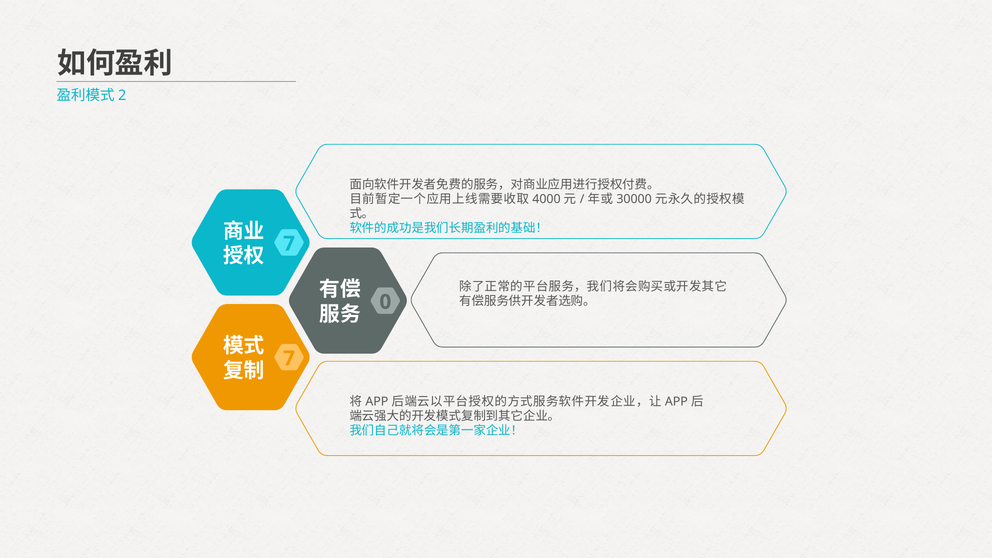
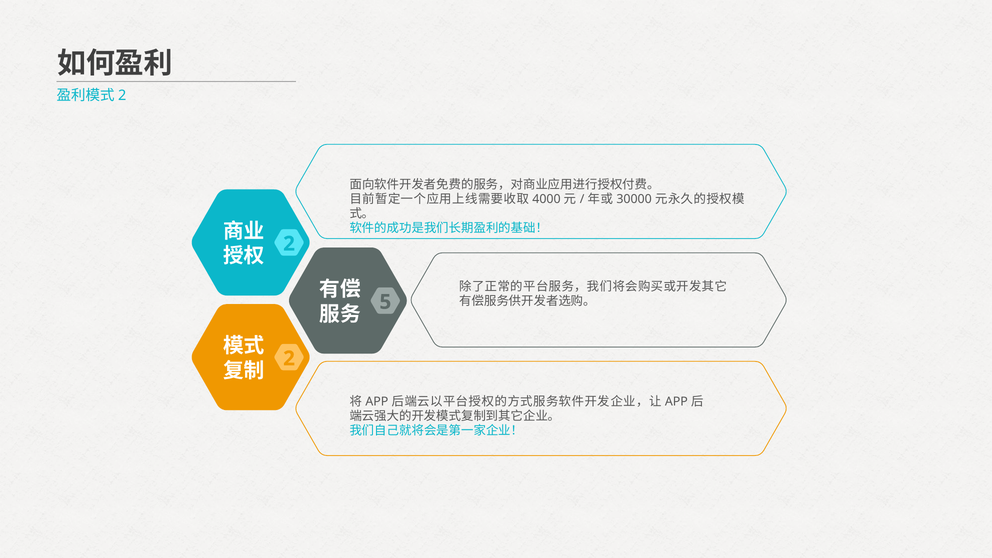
7 at (289, 244): 7 -> 2
0: 0 -> 5
7 at (289, 358): 7 -> 2
